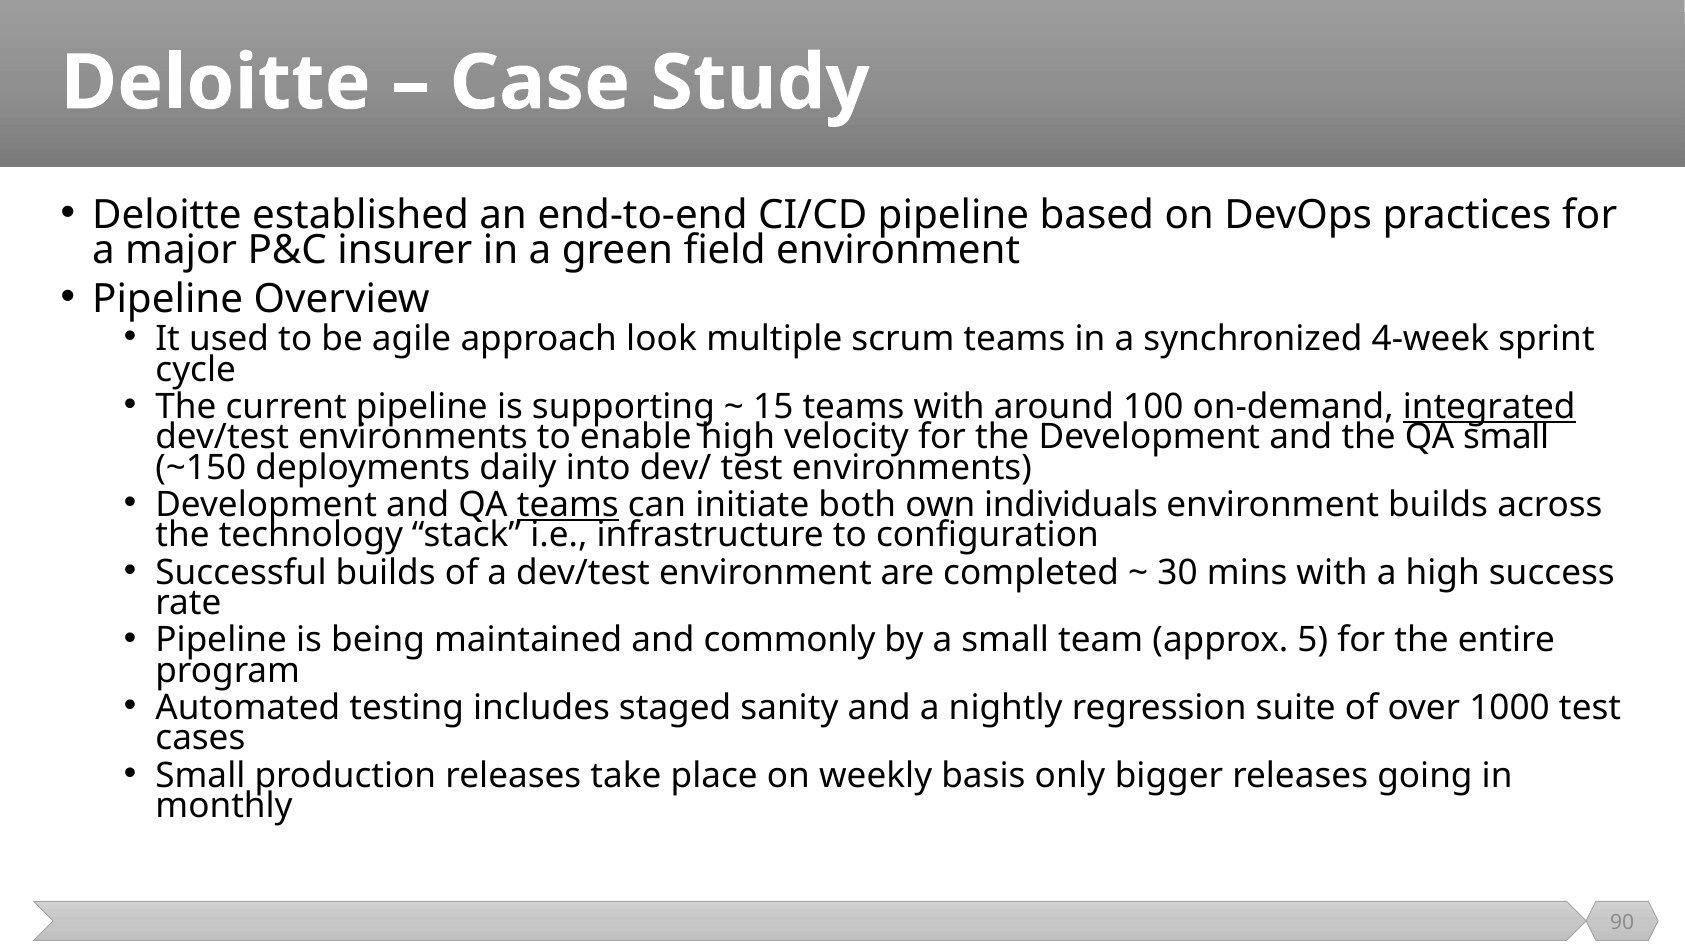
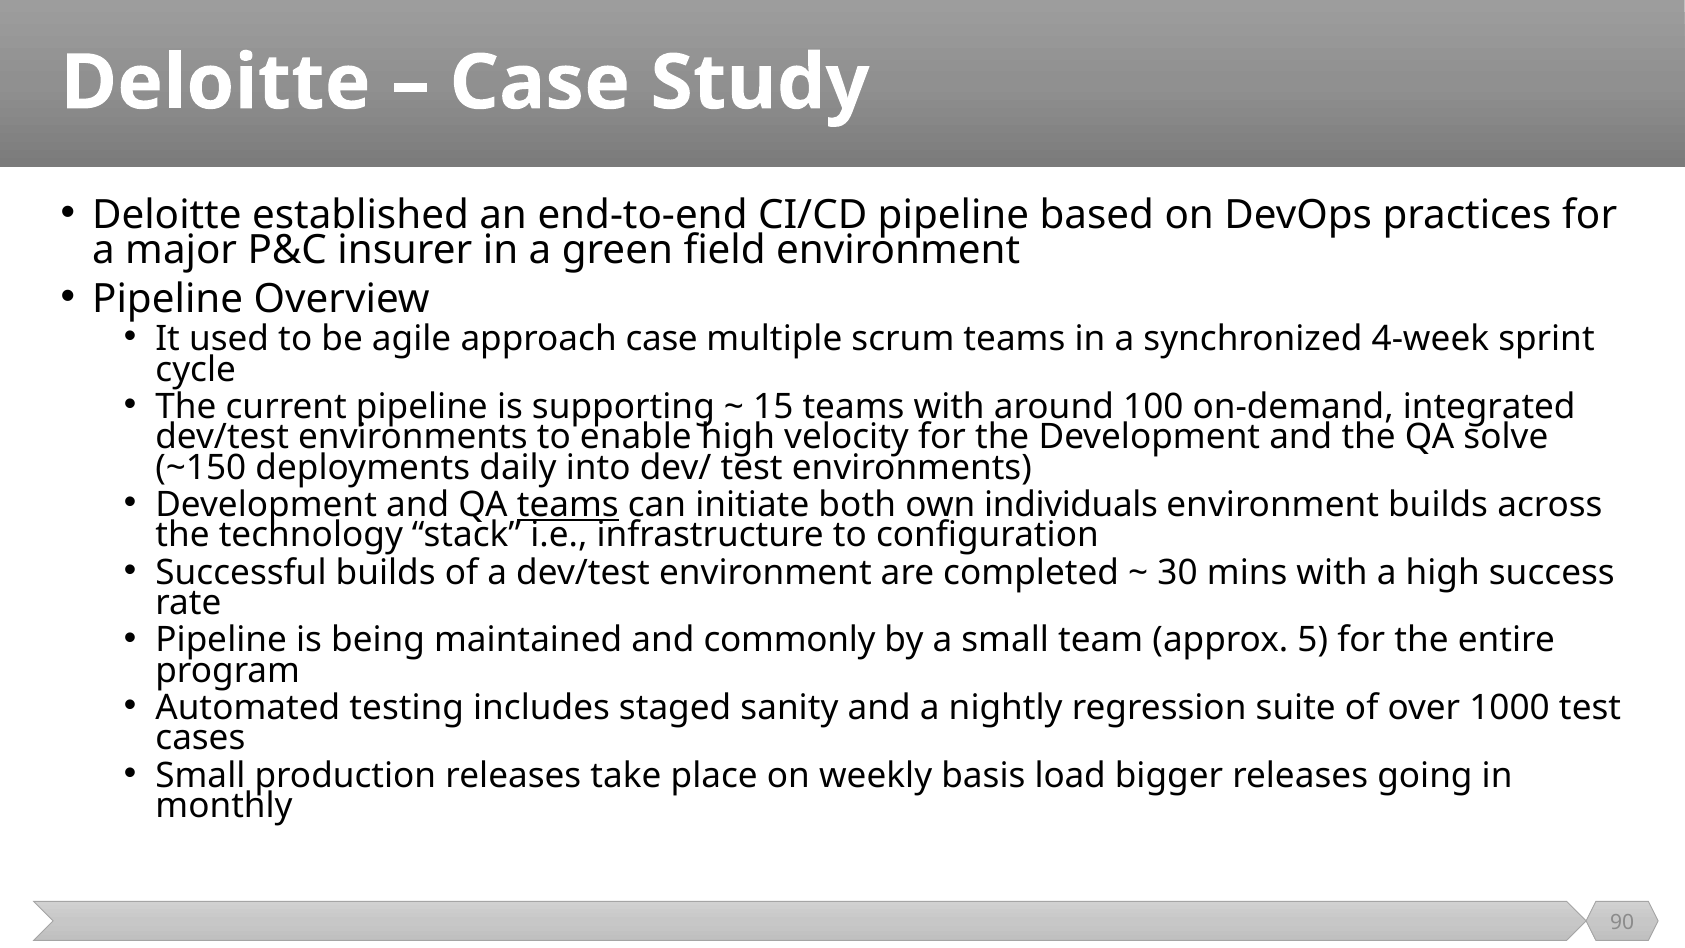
approach look: look -> case
integrated underline: present -> none
QA small: small -> solve
only: only -> load
